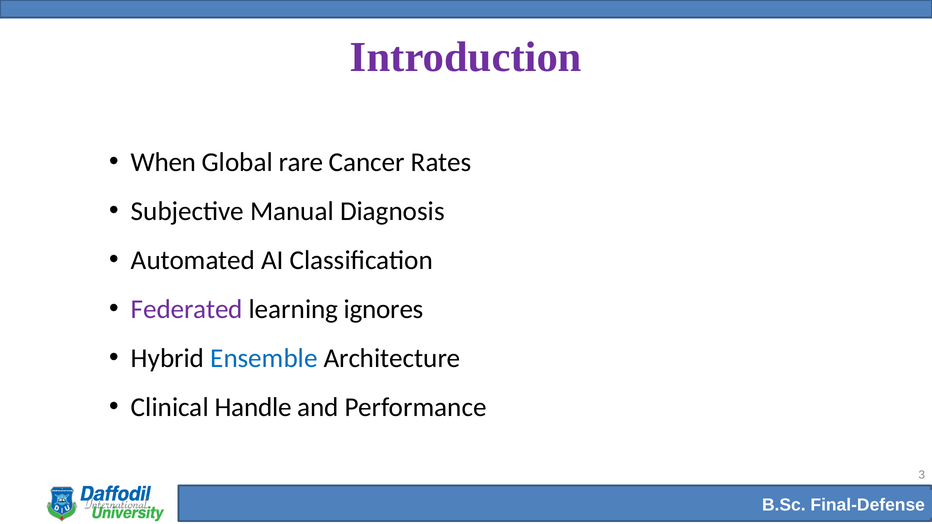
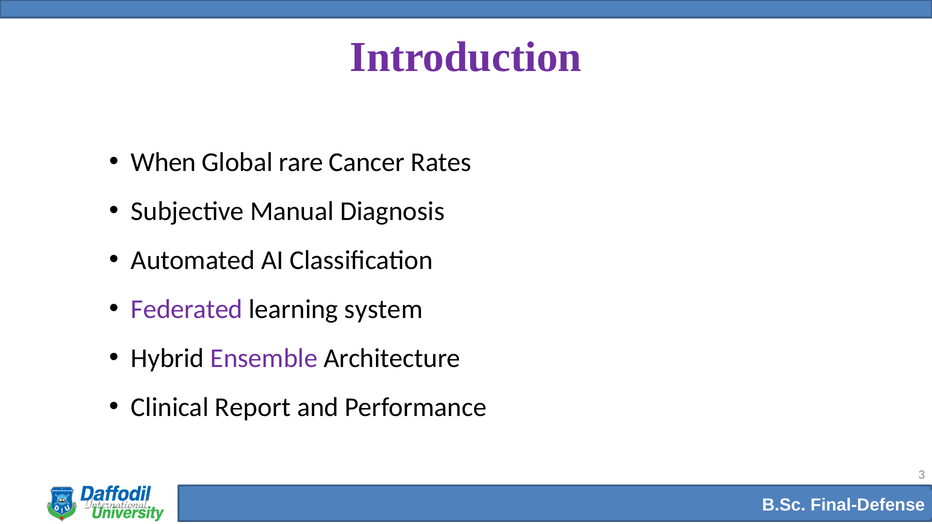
ignores: ignores -> system
Ensemble colour: blue -> purple
Handle: Handle -> Report
